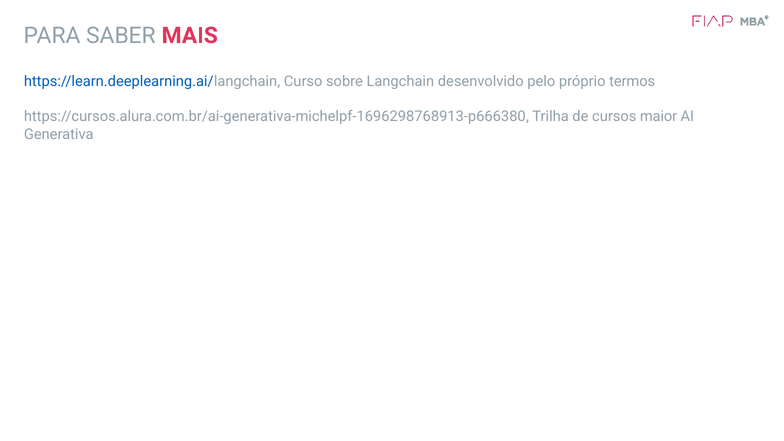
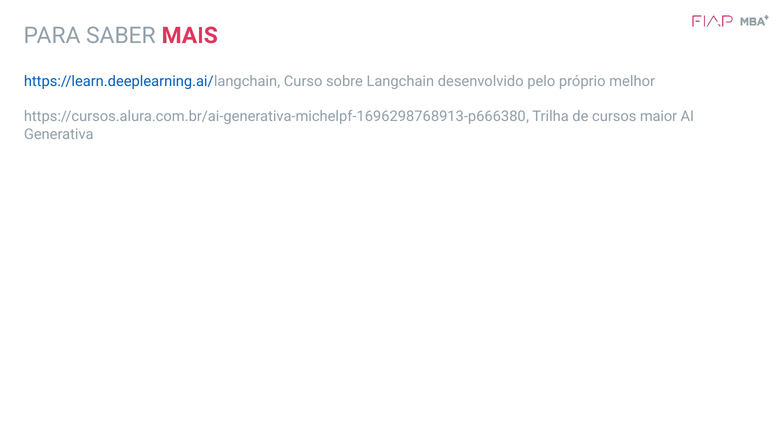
termos: termos -> melhor
